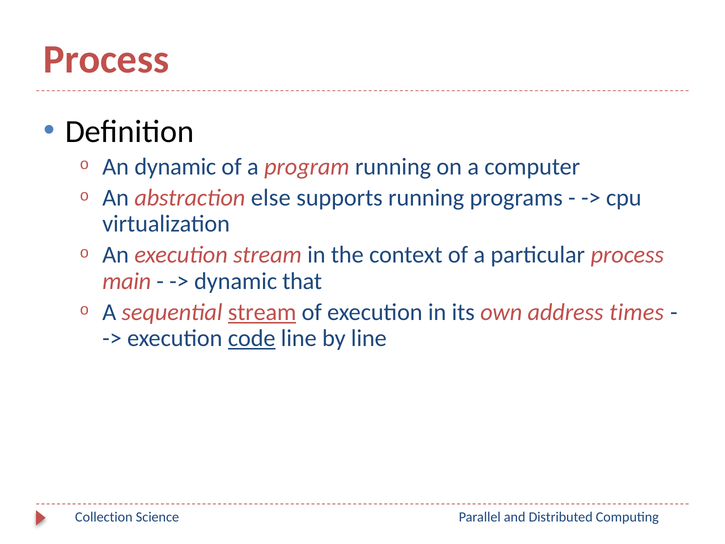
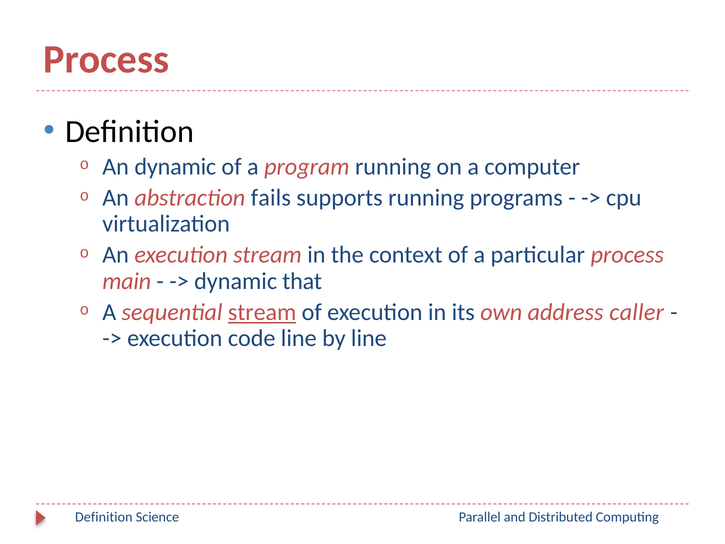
else: else -> fails
times: times -> caller
code underline: present -> none
Collection at (104, 517): Collection -> Definition
